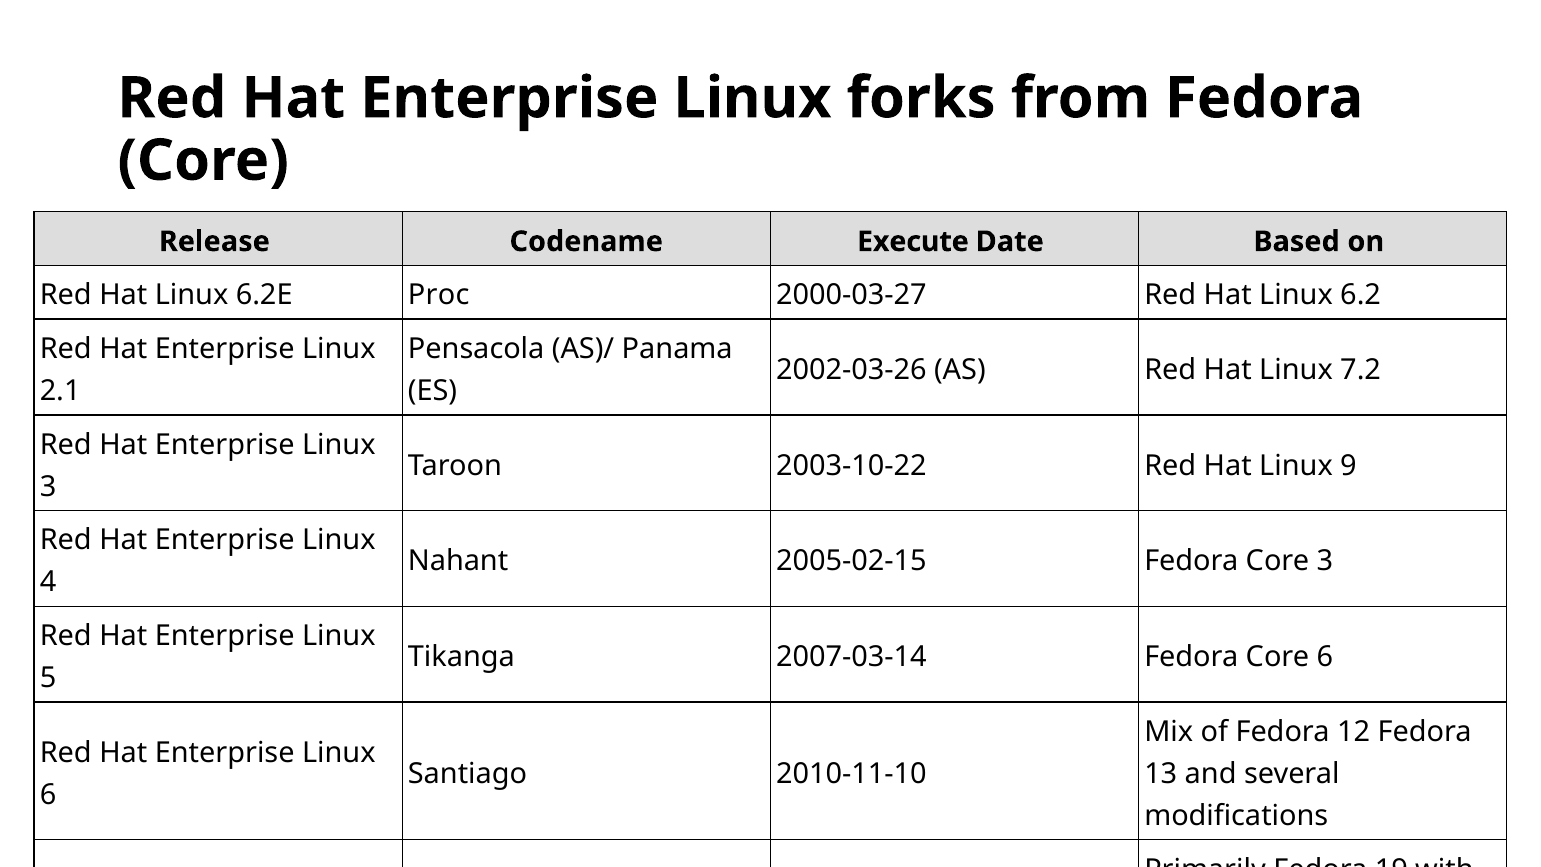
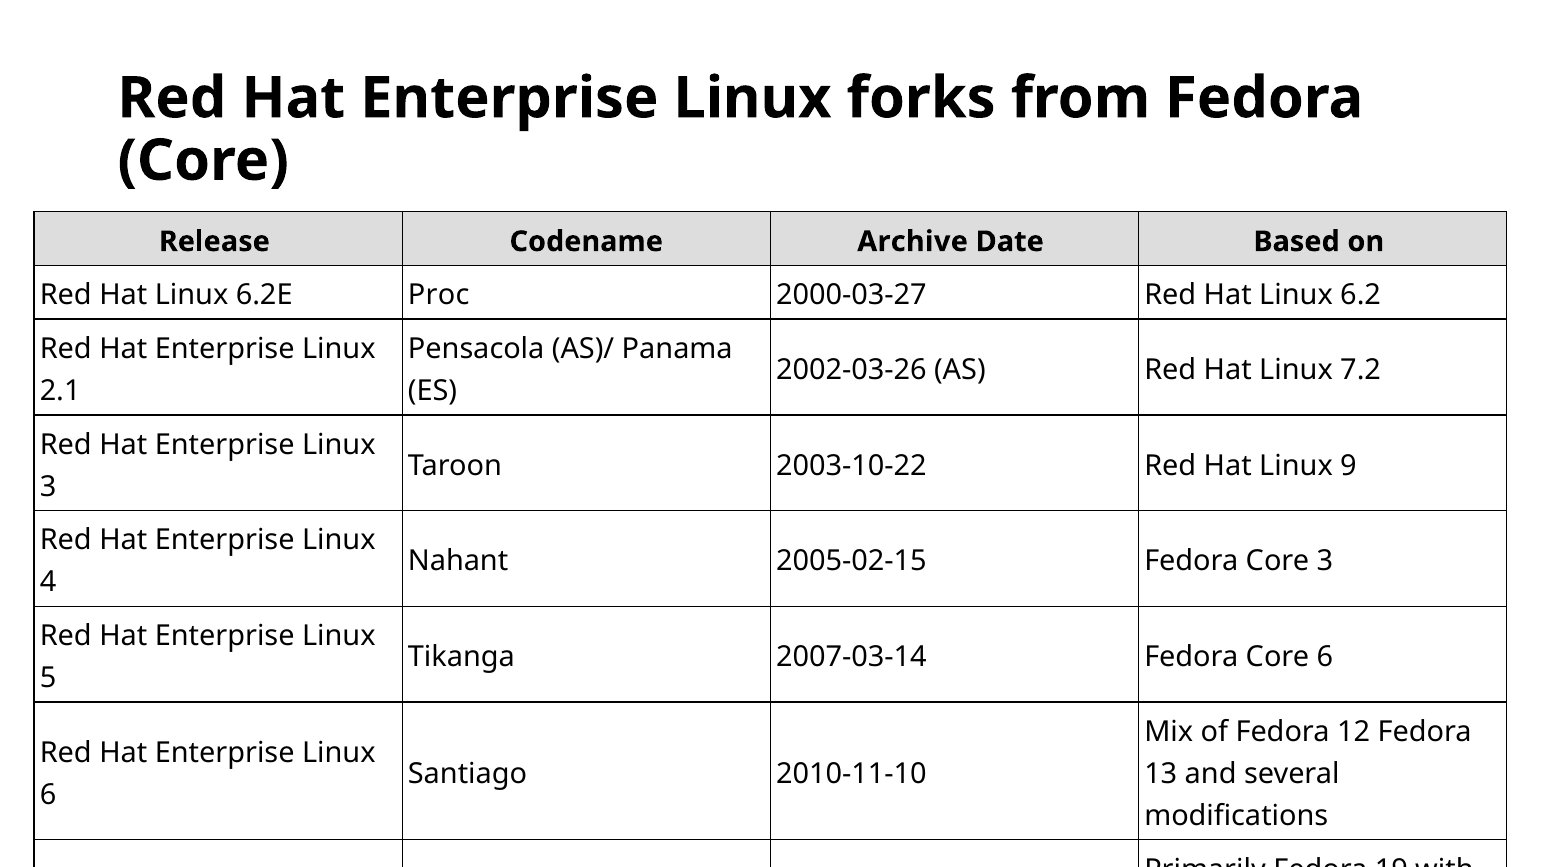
Execute: Execute -> Archive
